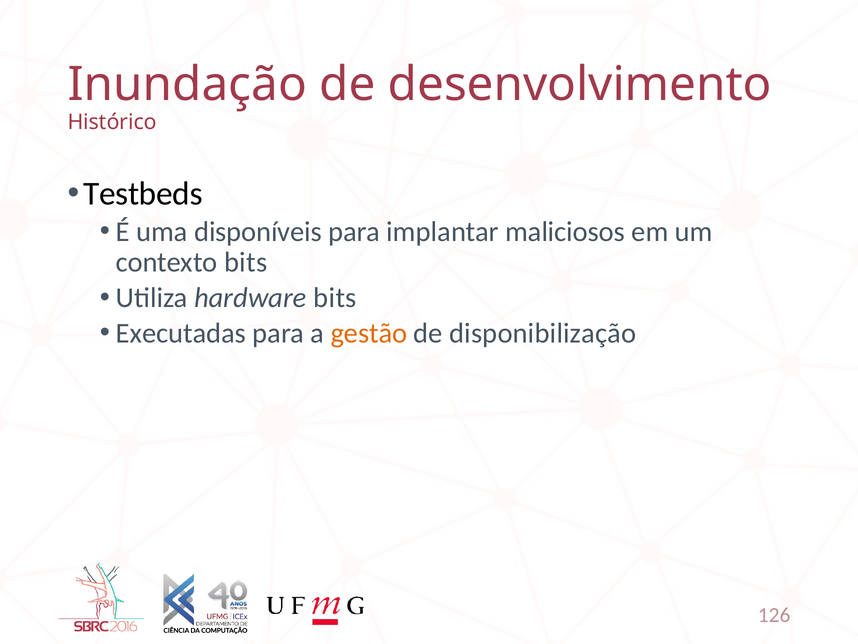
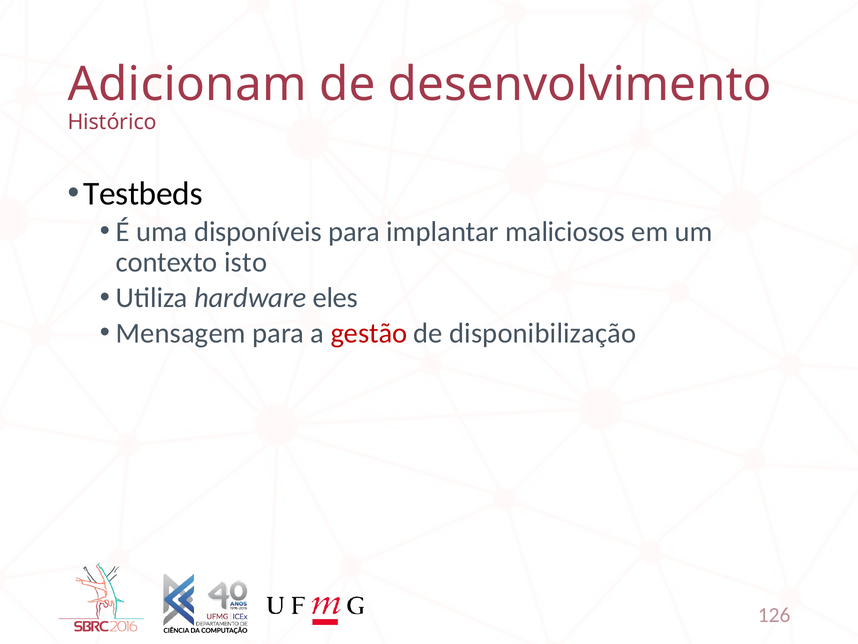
Inundação: Inundação -> Adicionam
contexto bits: bits -> isto
hardware bits: bits -> eles
Executadas: Executadas -> Mensagem
gestão colour: orange -> red
